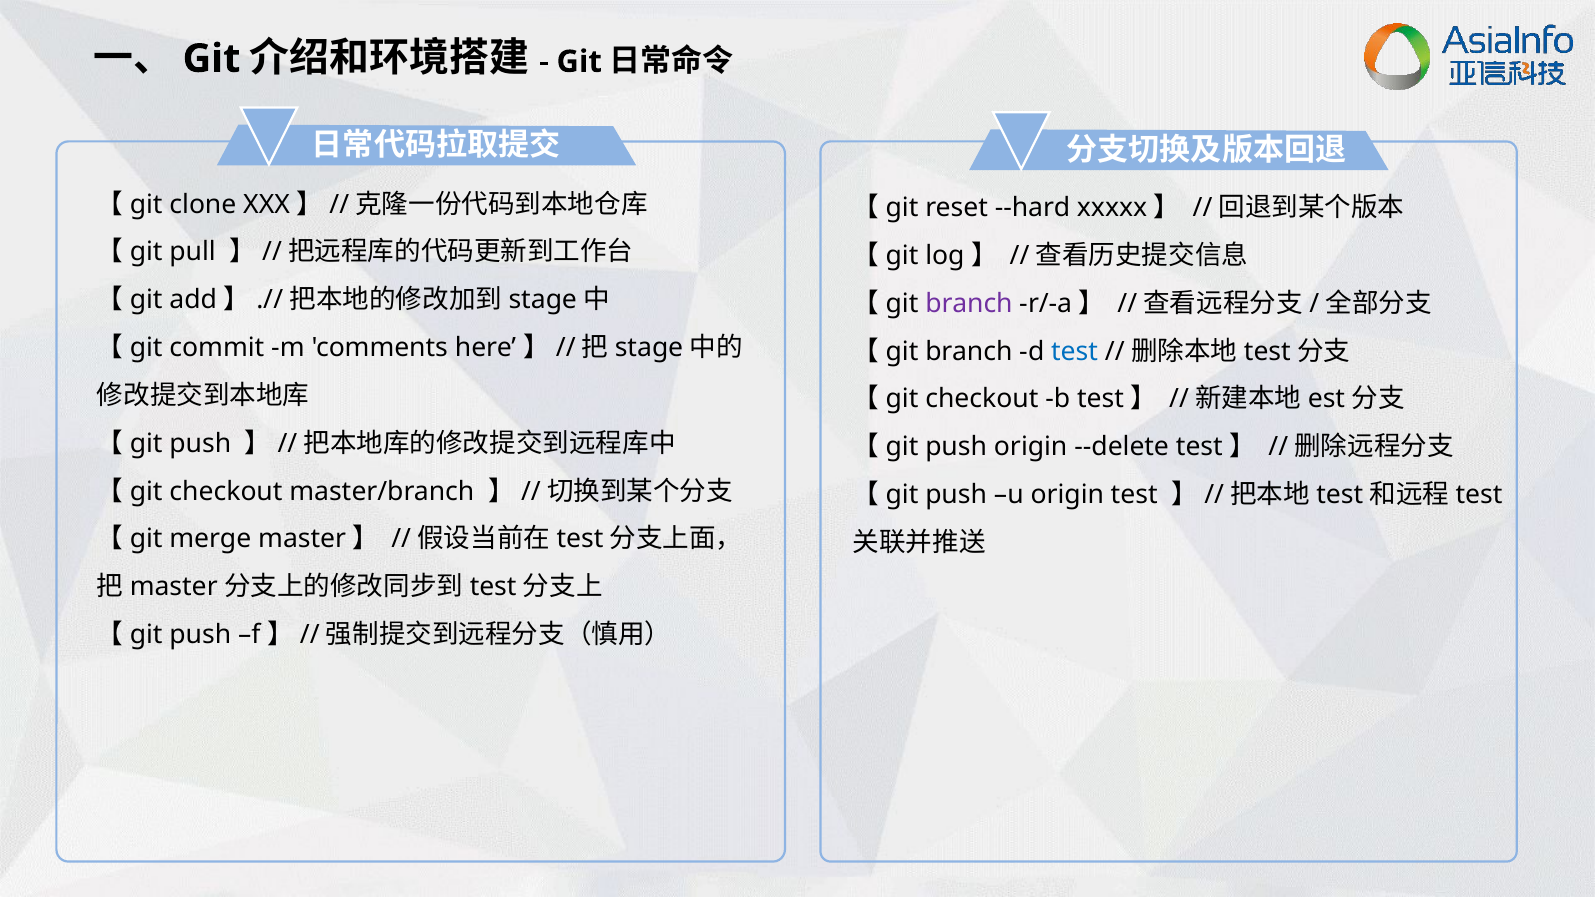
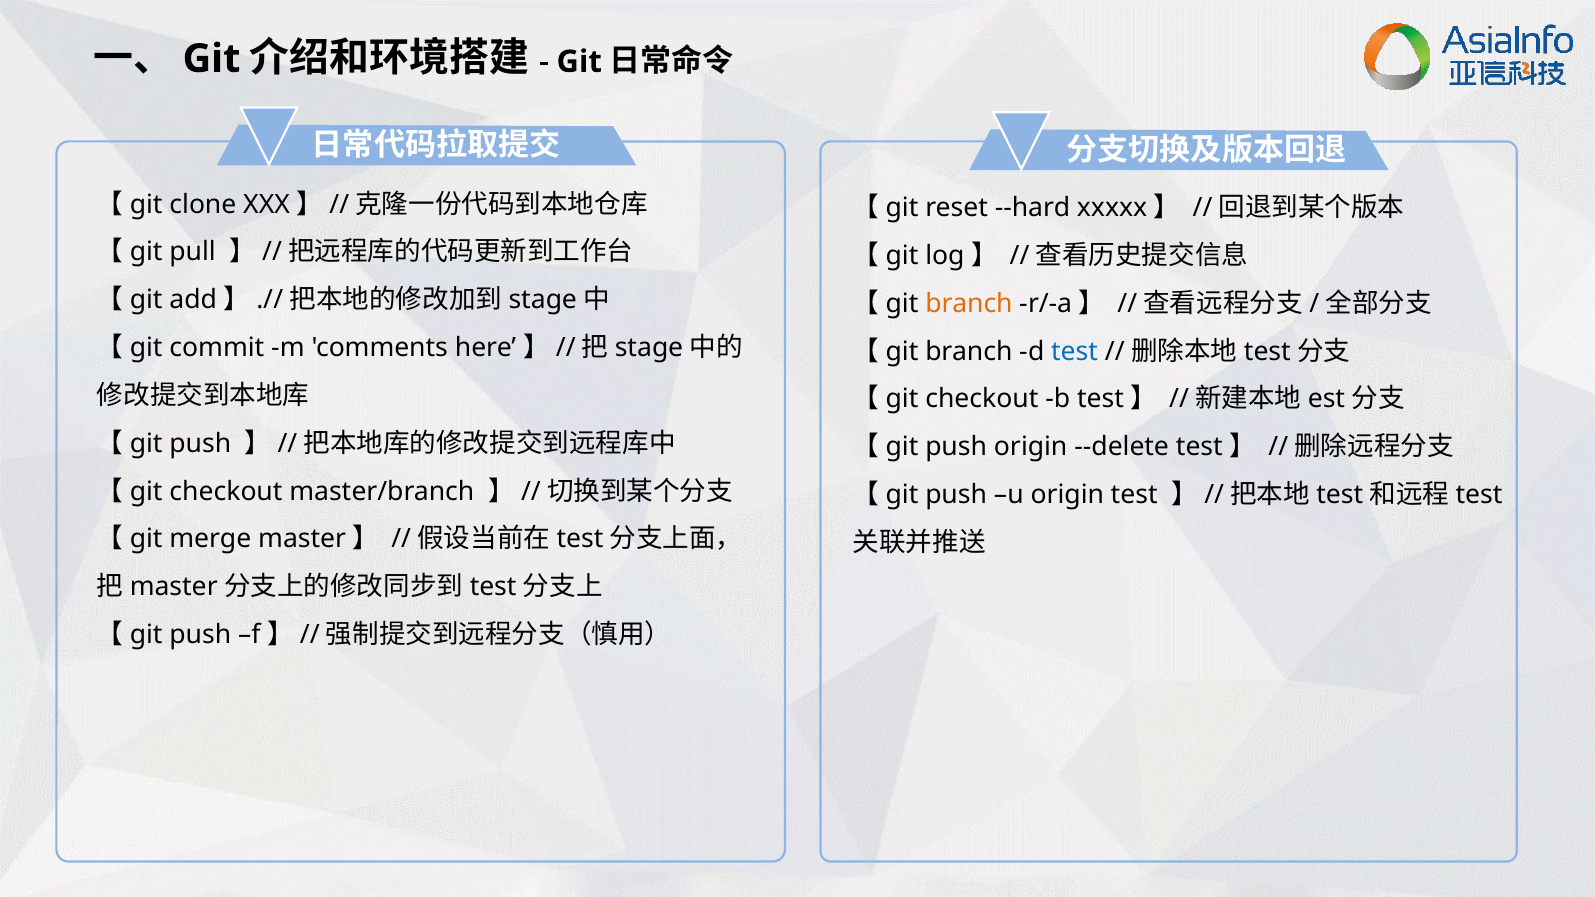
branch at (969, 304) colour: purple -> orange
